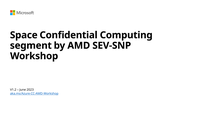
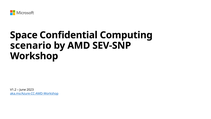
segment: segment -> scenario
